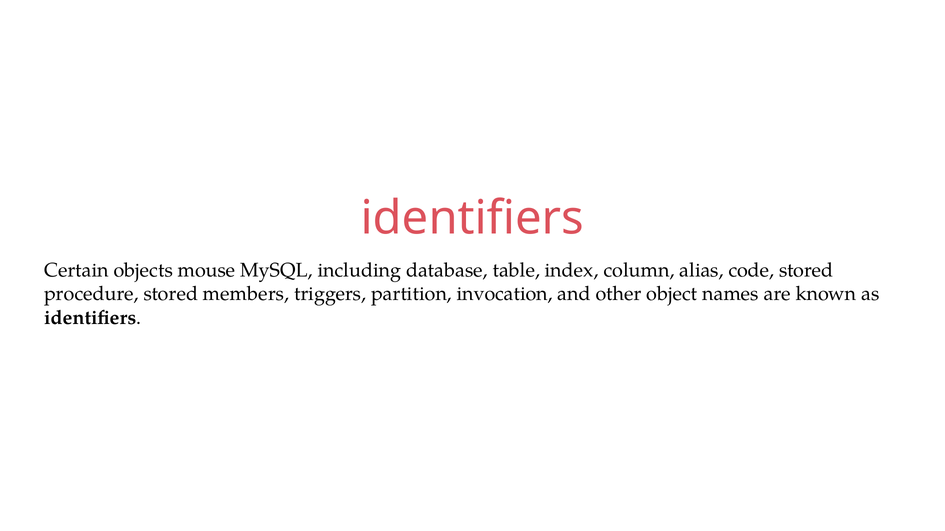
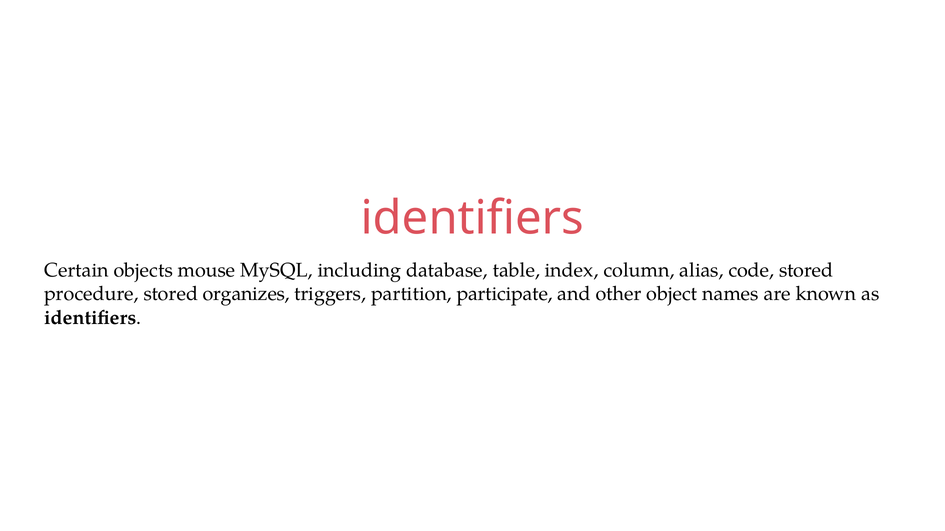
members: members -> organizes
invocation: invocation -> participate
